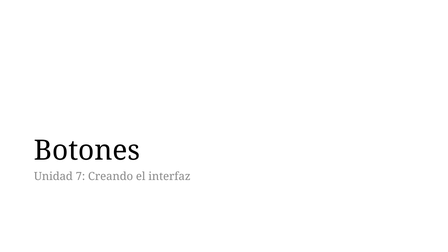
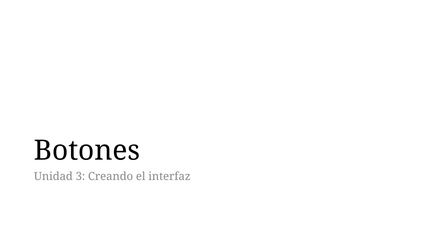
7: 7 -> 3
